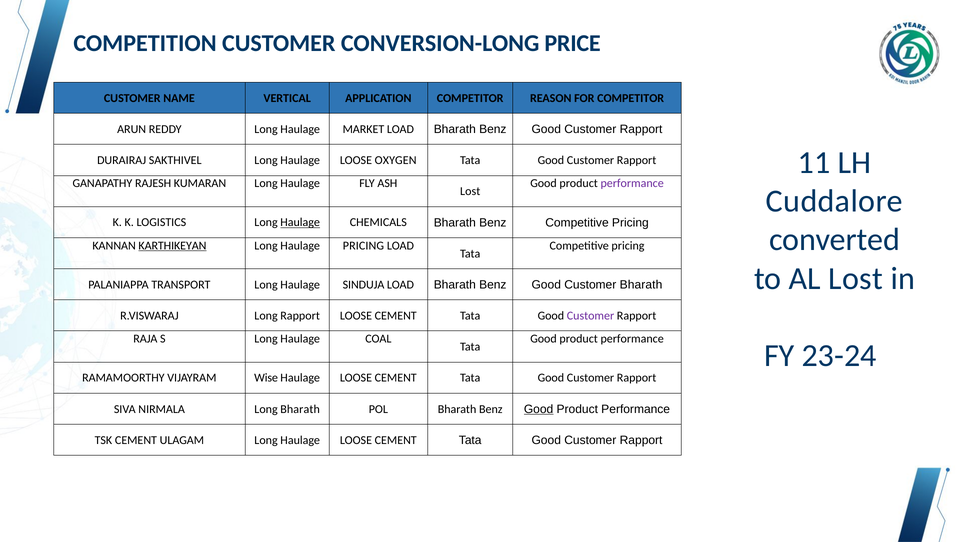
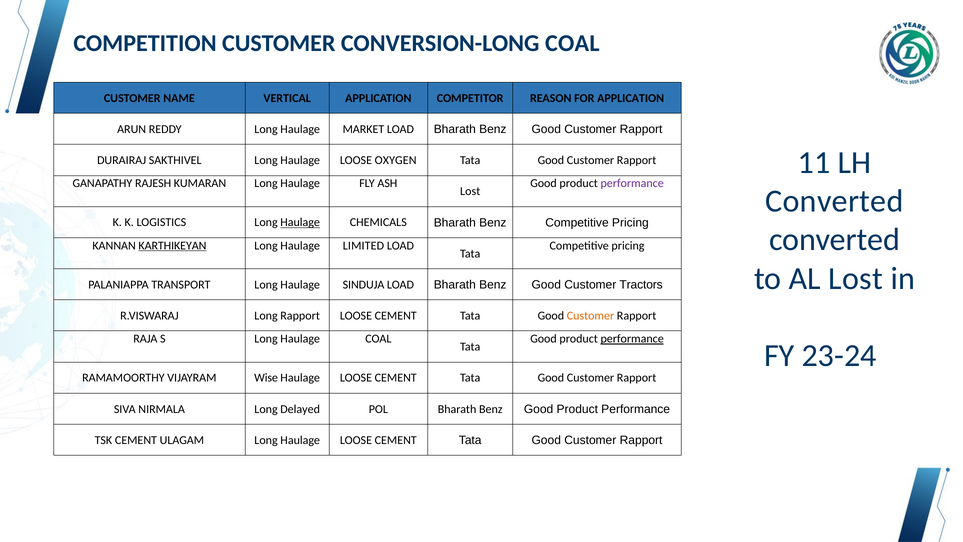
CONVERSION-LONG PRICE: PRICE -> COAL
FOR COMPETITOR: COMPETITOR -> APPLICATION
Cuddalore at (834, 201): Cuddalore -> Converted
Haulage PRICING: PRICING -> LIMITED
Customer Bharath: Bharath -> Tractors
Customer at (591, 316) colour: purple -> orange
performance at (632, 339) underline: none -> present
Long Bharath: Bharath -> Delayed
Good at (539, 409) underline: present -> none
